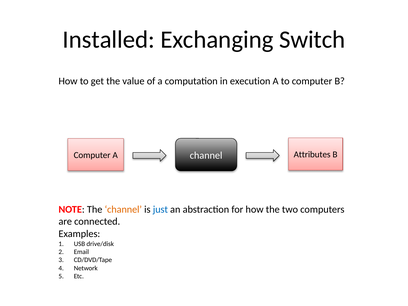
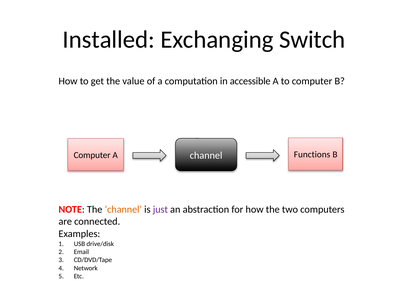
execution: execution -> accessible
Attributes: Attributes -> Functions
just colour: blue -> purple
